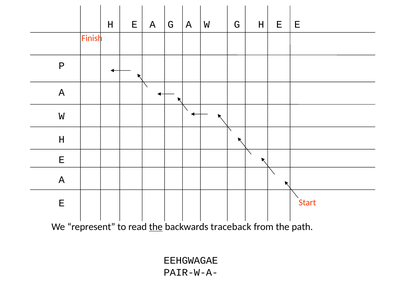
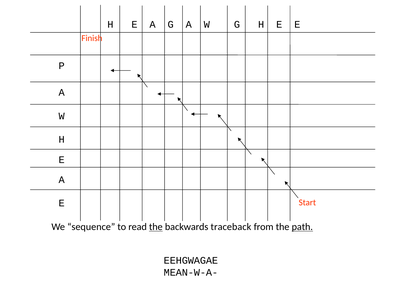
represent: represent -> sequence
path underline: none -> present
PAIR-W-A-: PAIR-W-A- -> MEAN-W-A-
